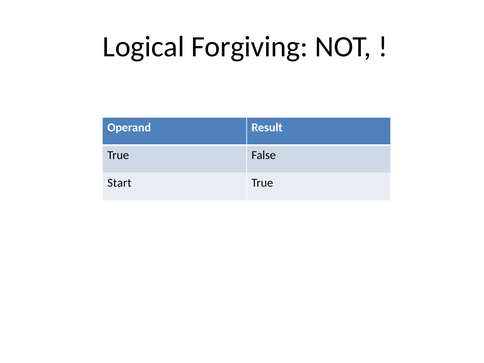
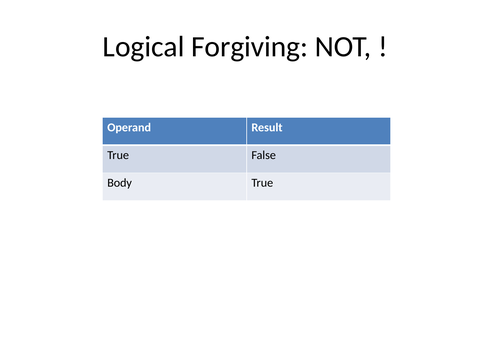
Start: Start -> Body
